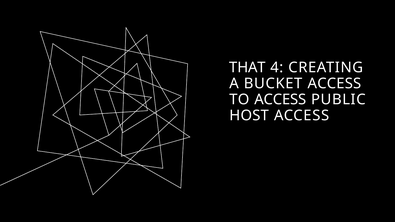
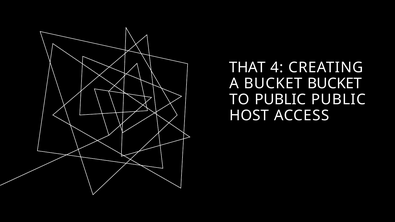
BUCKET ACCESS: ACCESS -> BUCKET
TO ACCESS: ACCESS -> PUBLIC
